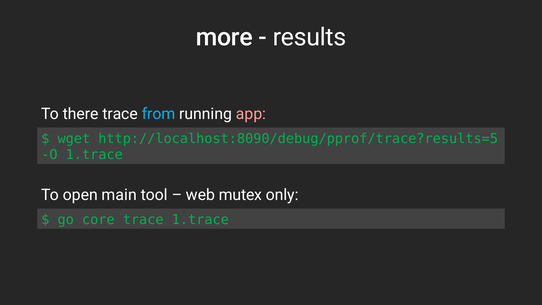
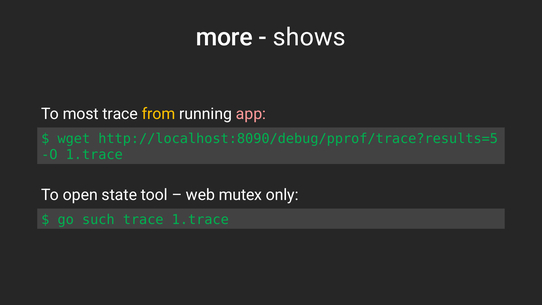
results: results -> shows
there: there -> most
from colour: light blue -> yellow
main: main -> state
core: core -> such
